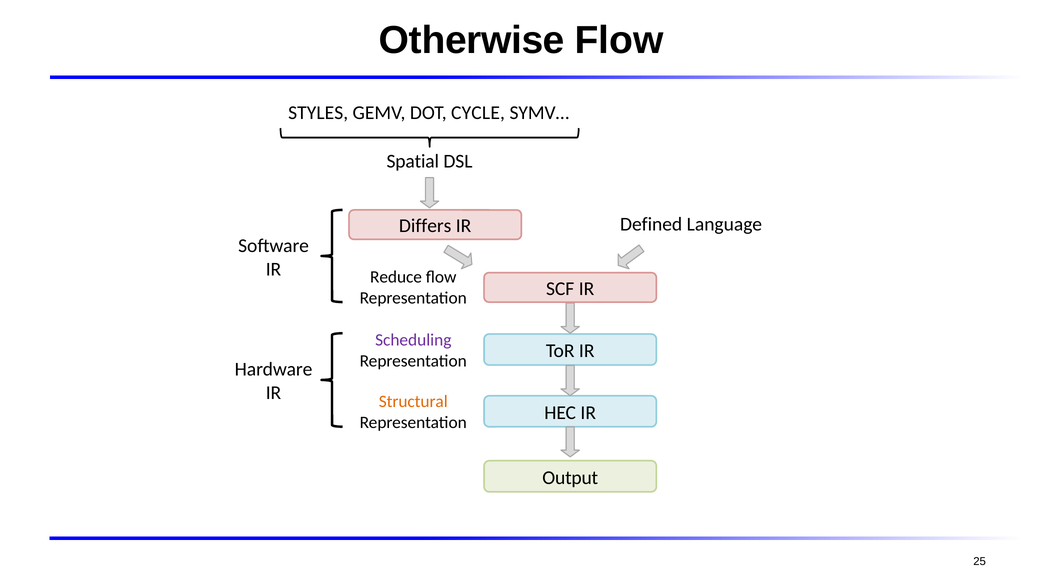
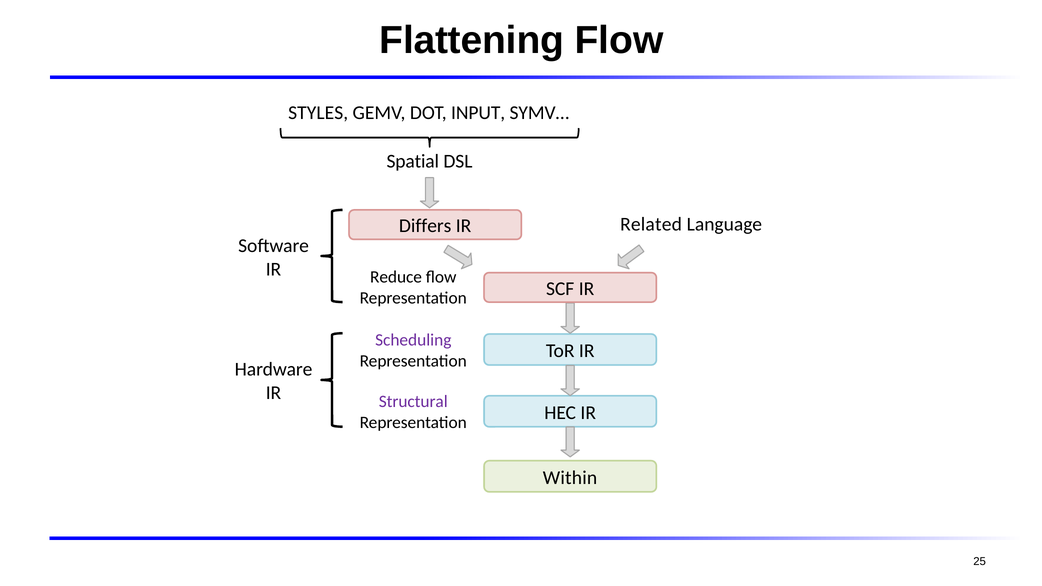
Otherwise: Otherwise -> Flattening
CYCLE: CYCLE -> INPUT
Defined: Defined -> Related
Structural colour: orange -> purple
Output: Output -> Within
